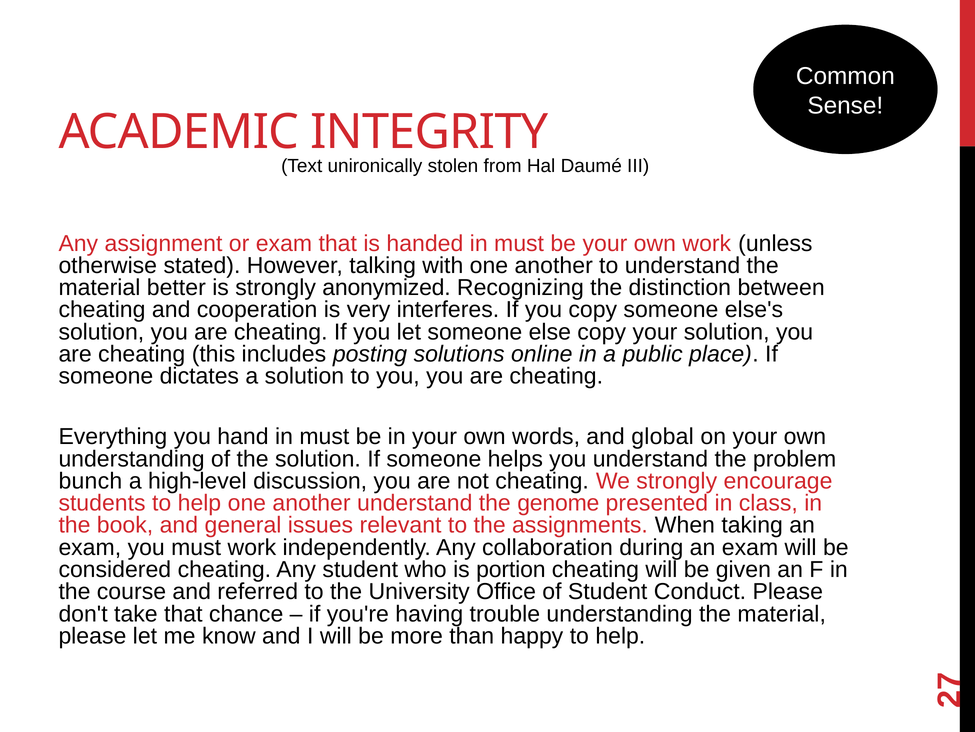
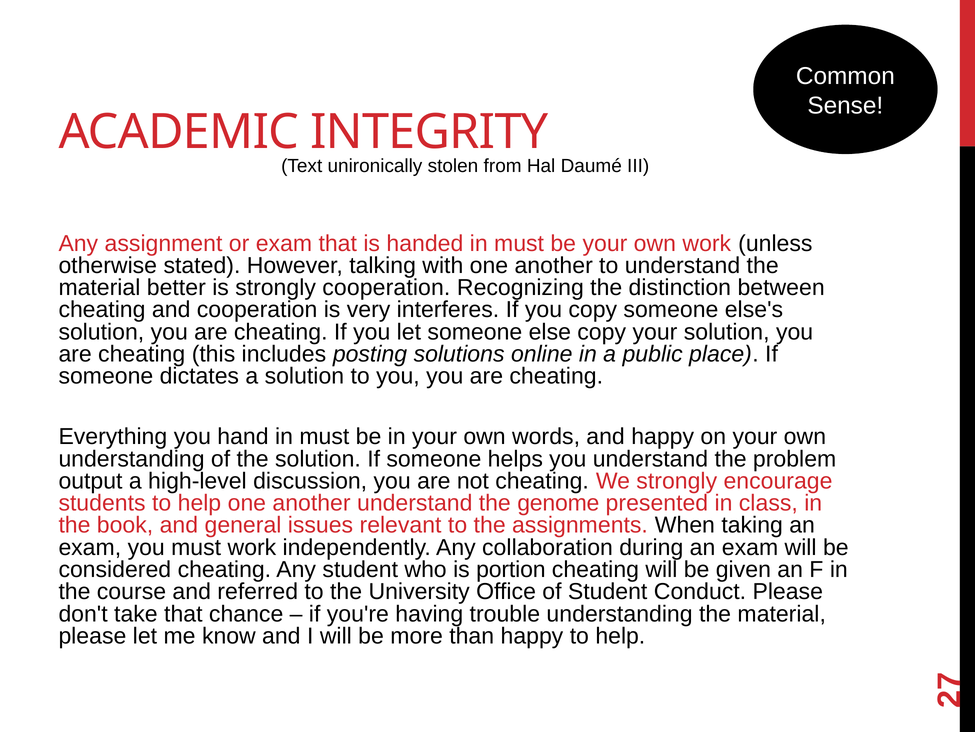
strongly anonymized: anonymized -> cooperation
and global: global -> happy
bunch: bunch -> output
